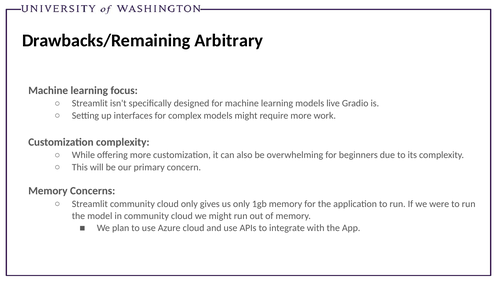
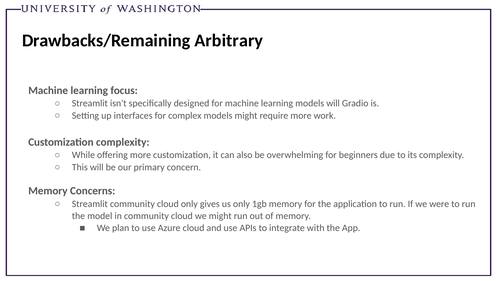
models live: live -> will
